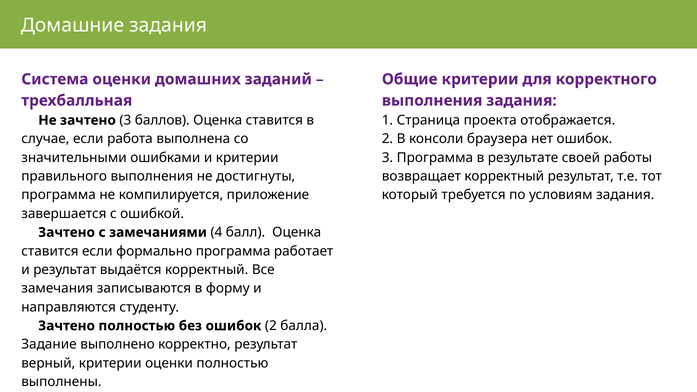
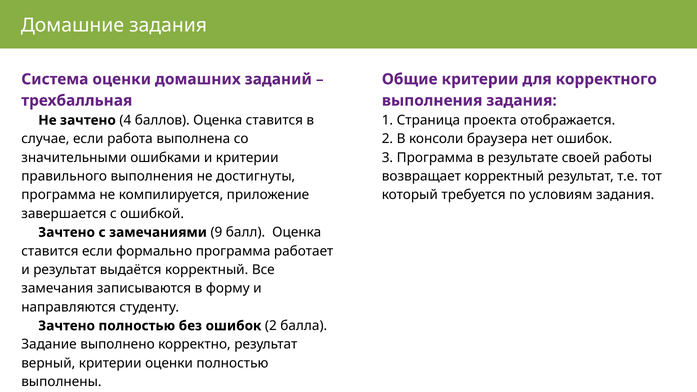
зачтено 3: 3 -> 4
4: 4 -> 9
